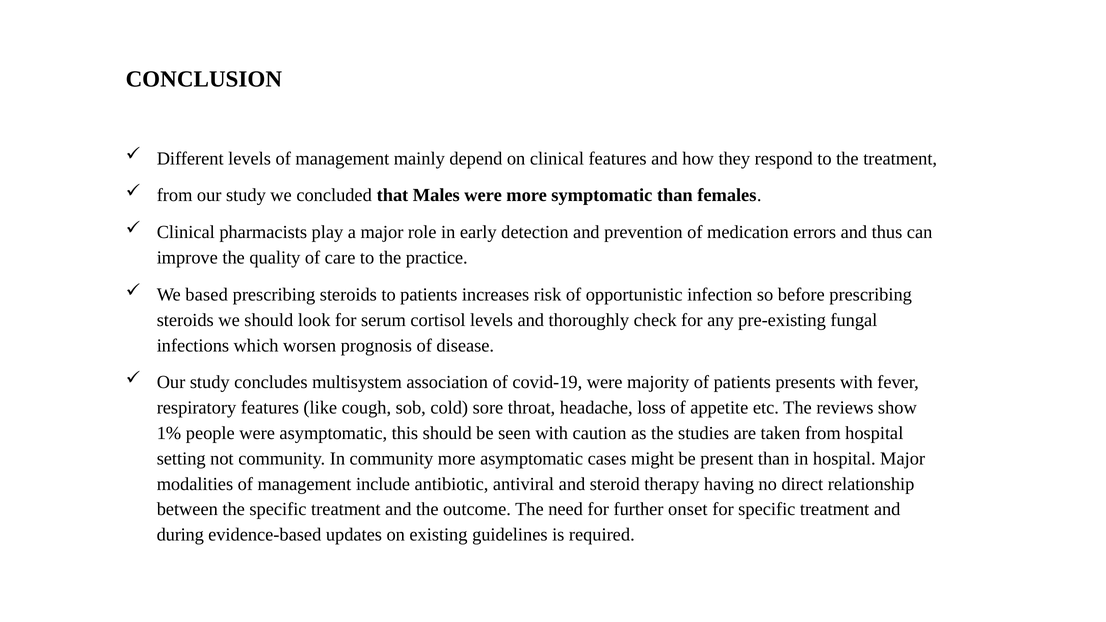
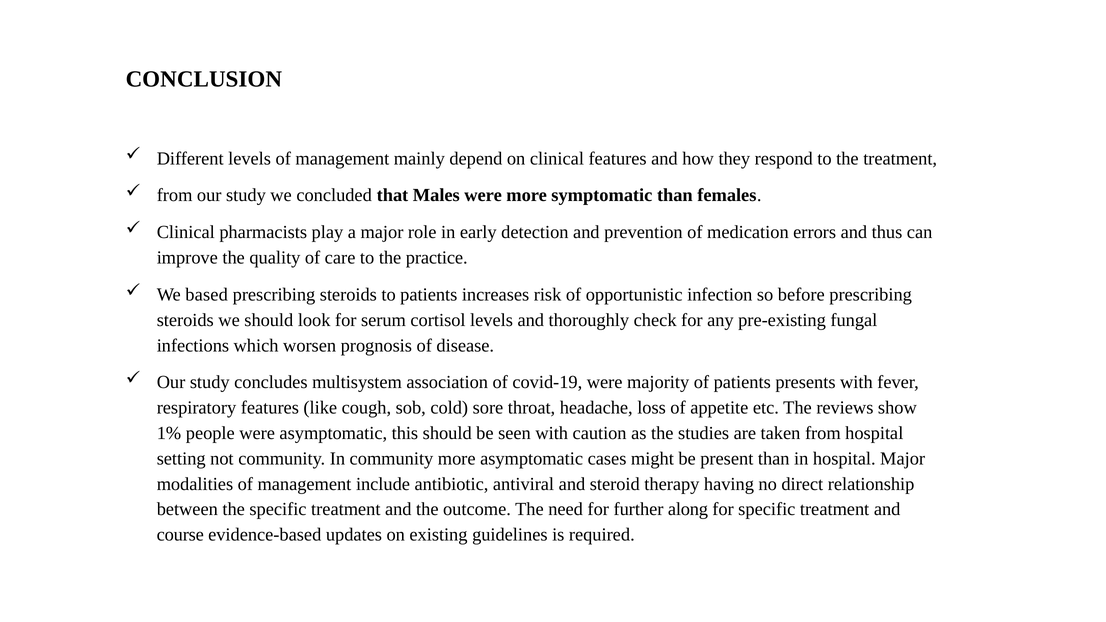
onset: onset -> along
during: during -> course
